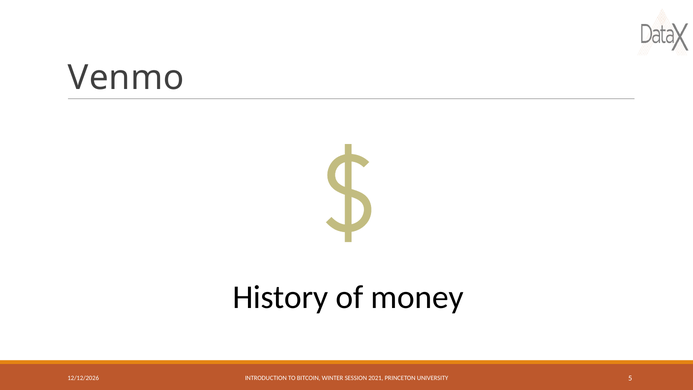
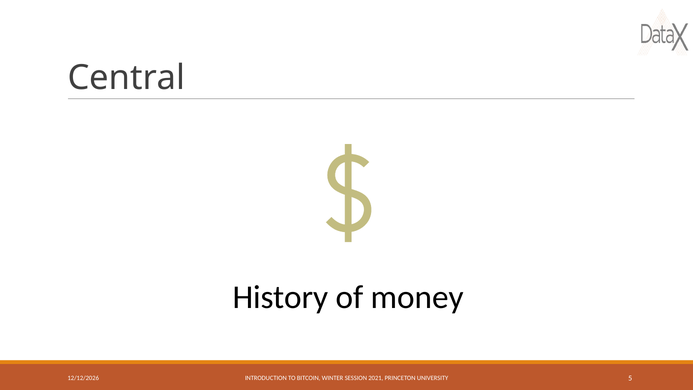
Venmo: Venmo -> Central
